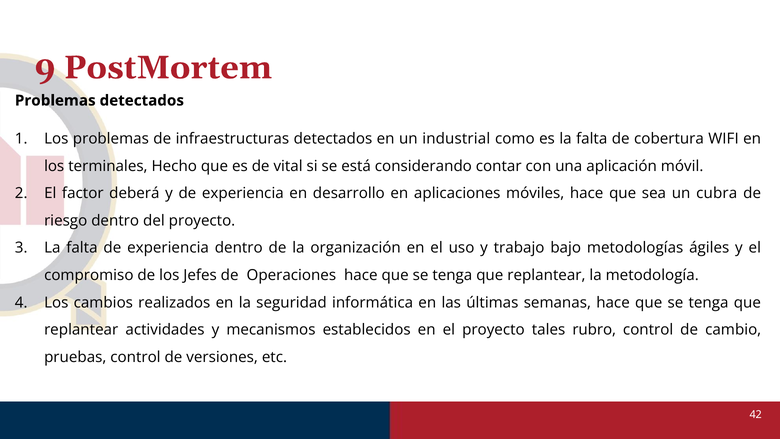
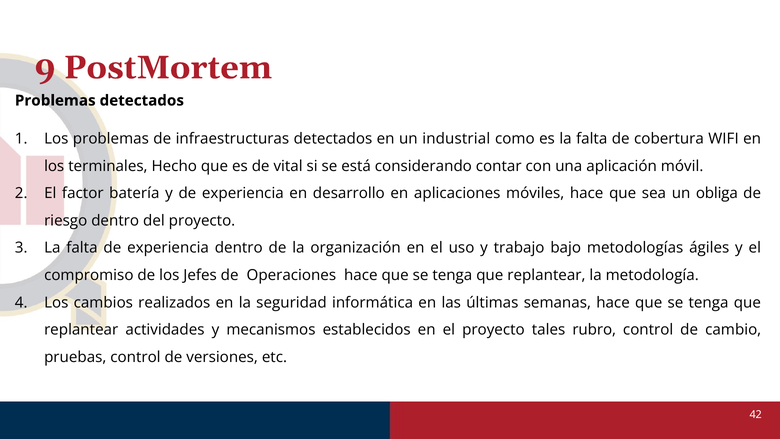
deberá: deberá -> batería
cubra: cubra -> obliga
